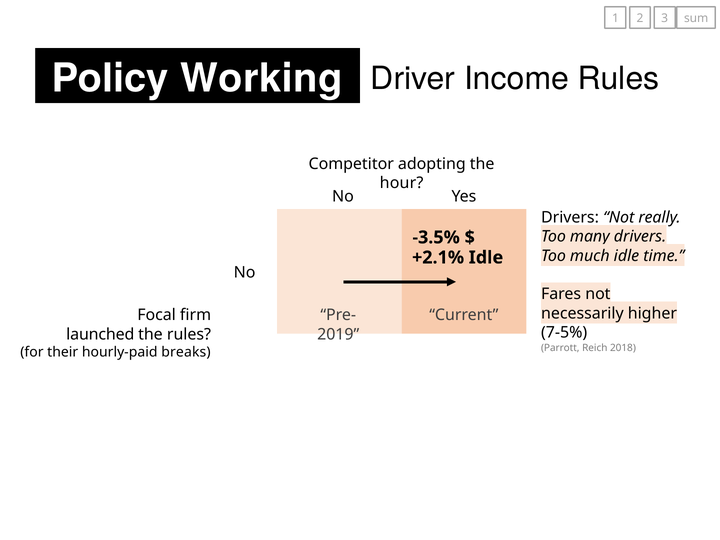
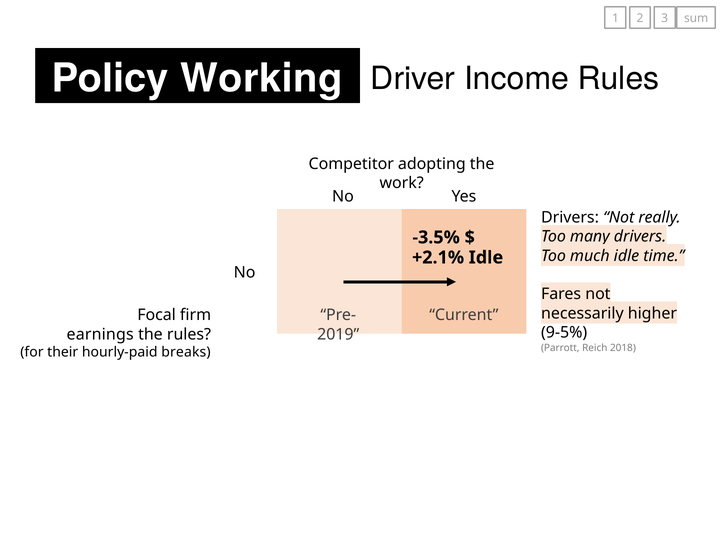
hour: hour -> work
7-5%: 7-5% -> 9-5%
launched: launched -> earnings
